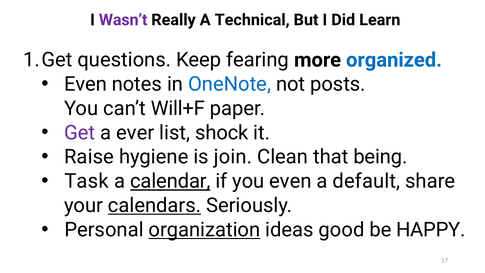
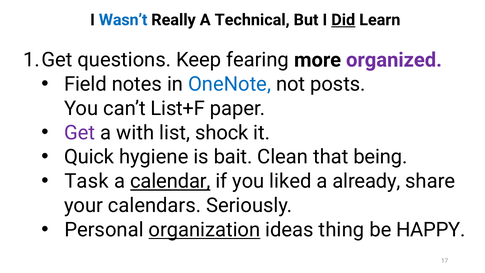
Wasn’t colour: purple -> blue
Did underline: none -> present
organized colour: blue -> purple
Even at (85, 84): Even -> Field
Will+F: Will+F -> List+F
ever: ever -> with
Raise: Raise -> Quick
join: join -> bait
you even: even -> liked
default: default -> already
calendars underline: present -> none
good: good -> thing
